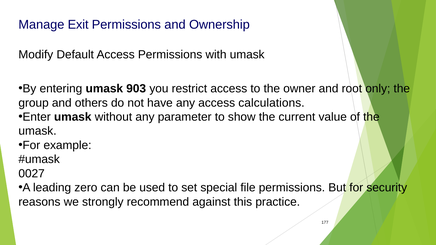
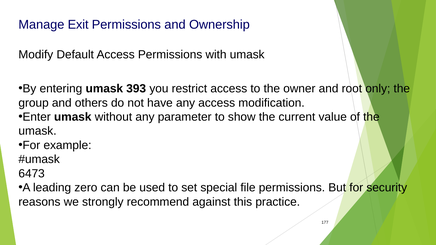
903: 903 -> 393
calculations: calculations -> modification
0027: 0027 -> 6473
